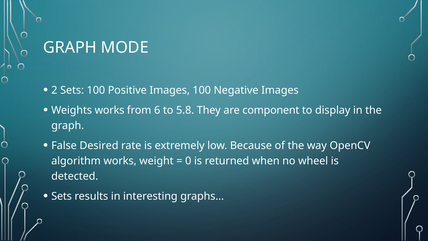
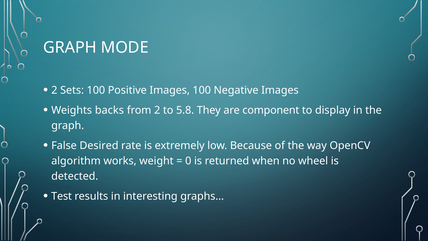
Weights works: works -> backs
from 6: 6 -> 2
Sets at (62, 196): Sets -> Test
